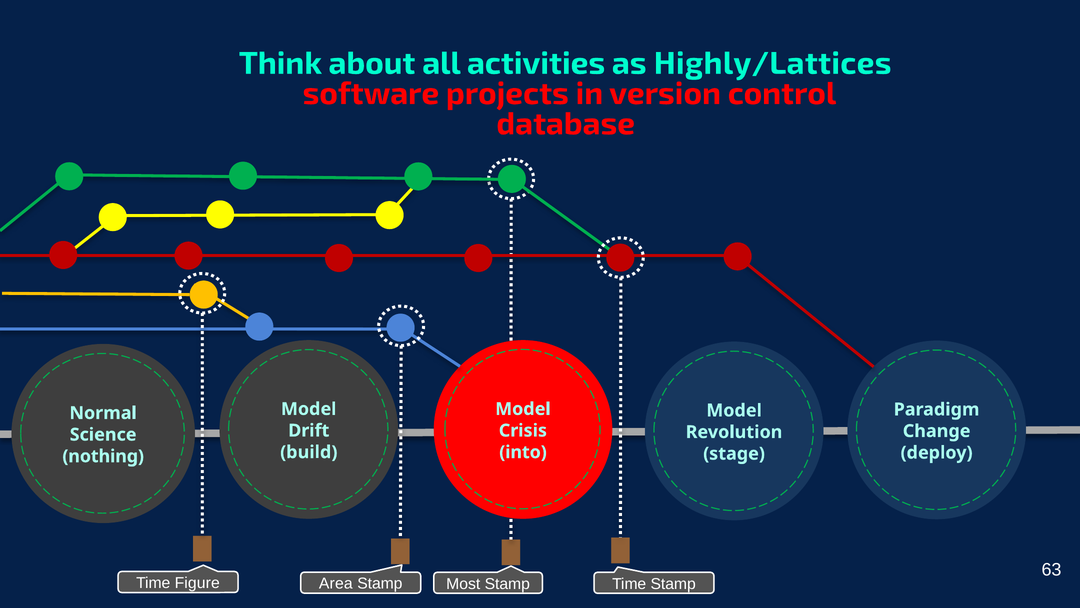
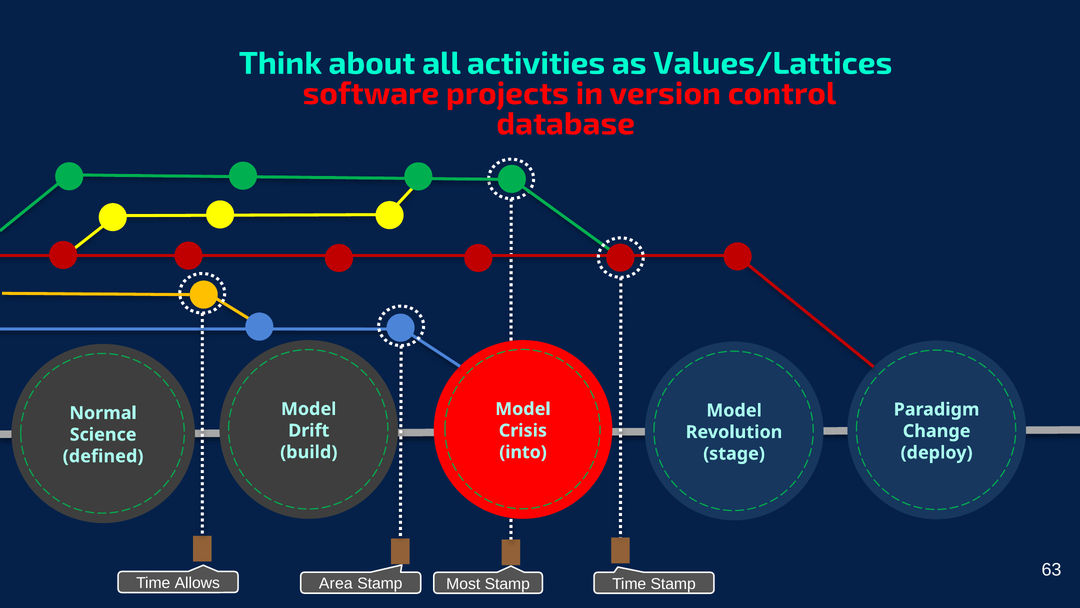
Highly/Lattices: Highly/Lattices -> Values/Lattices
nothing: nothing -> defined
Figure: Figure -> Allows
